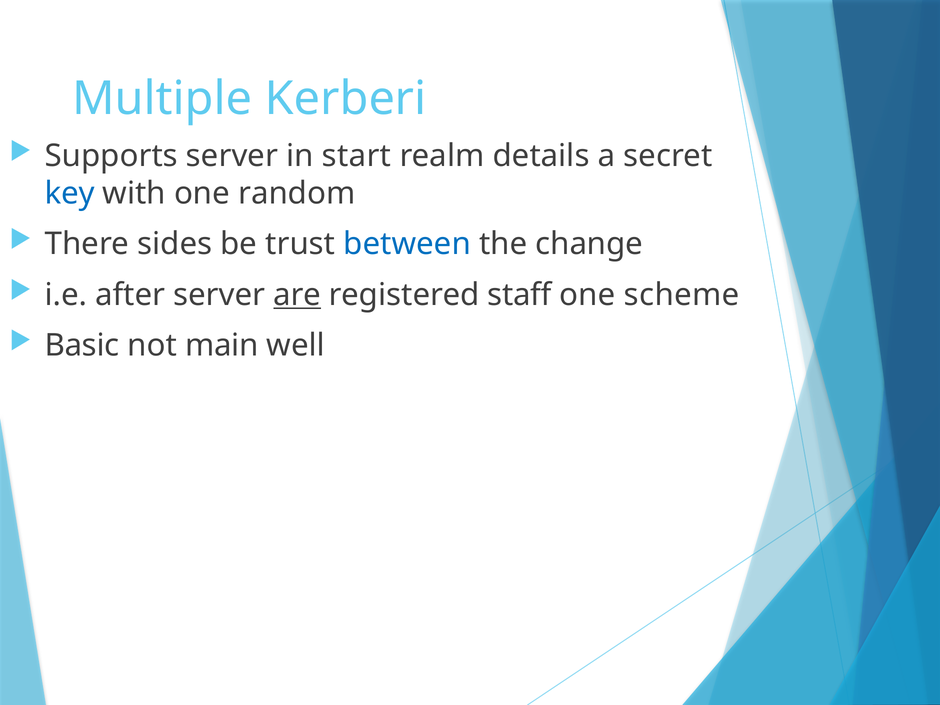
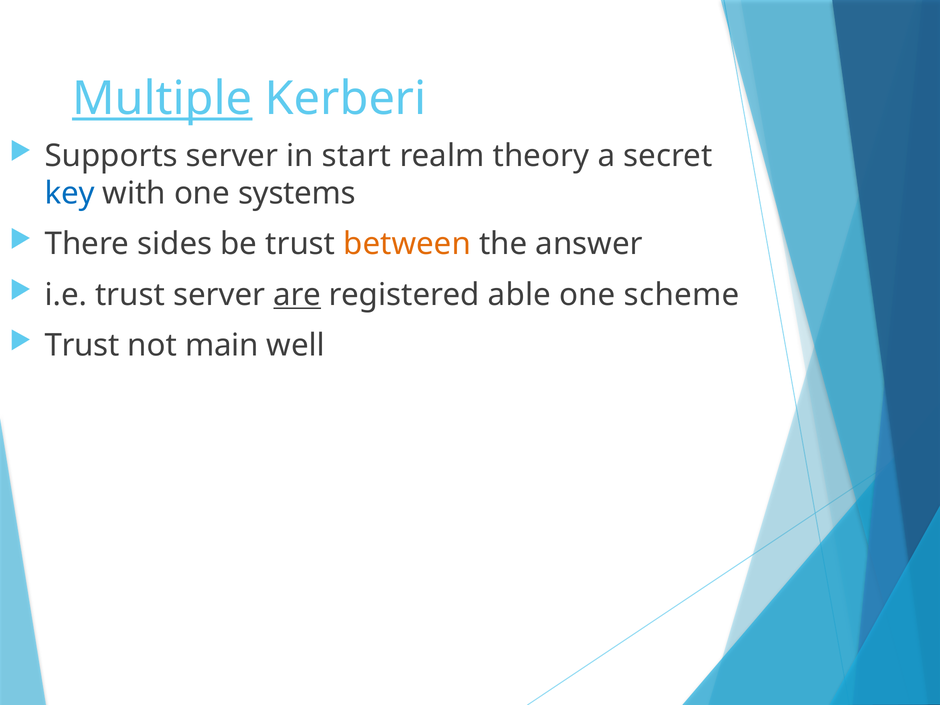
Multiple underline: none -> present
details: details -> theory
random: random -> systems
between colour: blue -> orange
change: change -> answer
i.e after: after -> trust
staff: staff -> able
Basic at (82, 345): Basic -> Trust
